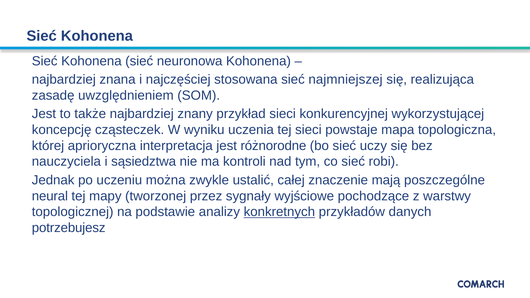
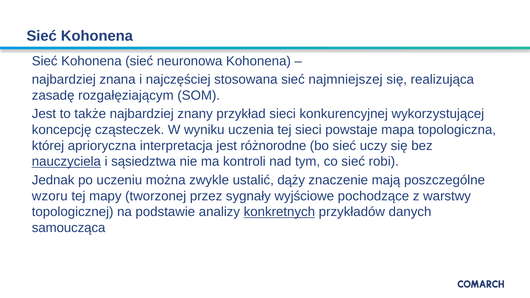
uwzględnieniem: uwzględnieniem -> rozgałęziającym
nauczyciela underline: none -> present
całej: całej -> dąży
neural: neural -> wzoru
potrzebujesz: potrzebujesz -> samoucząca
